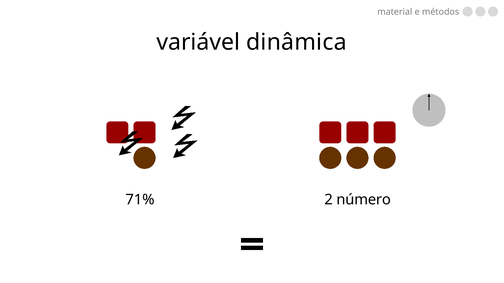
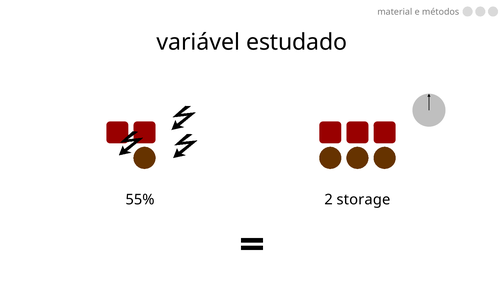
dinâmica: dinâmica -> estudado
71%: 71% -> 55%
número: número -> storage
